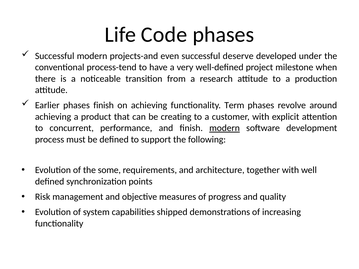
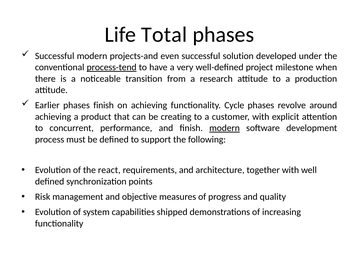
Code: Code -> Total
deserve: deserve -> solution
process-tend underline: none -> present
Term: Term -> Cycle
some: some -> react
